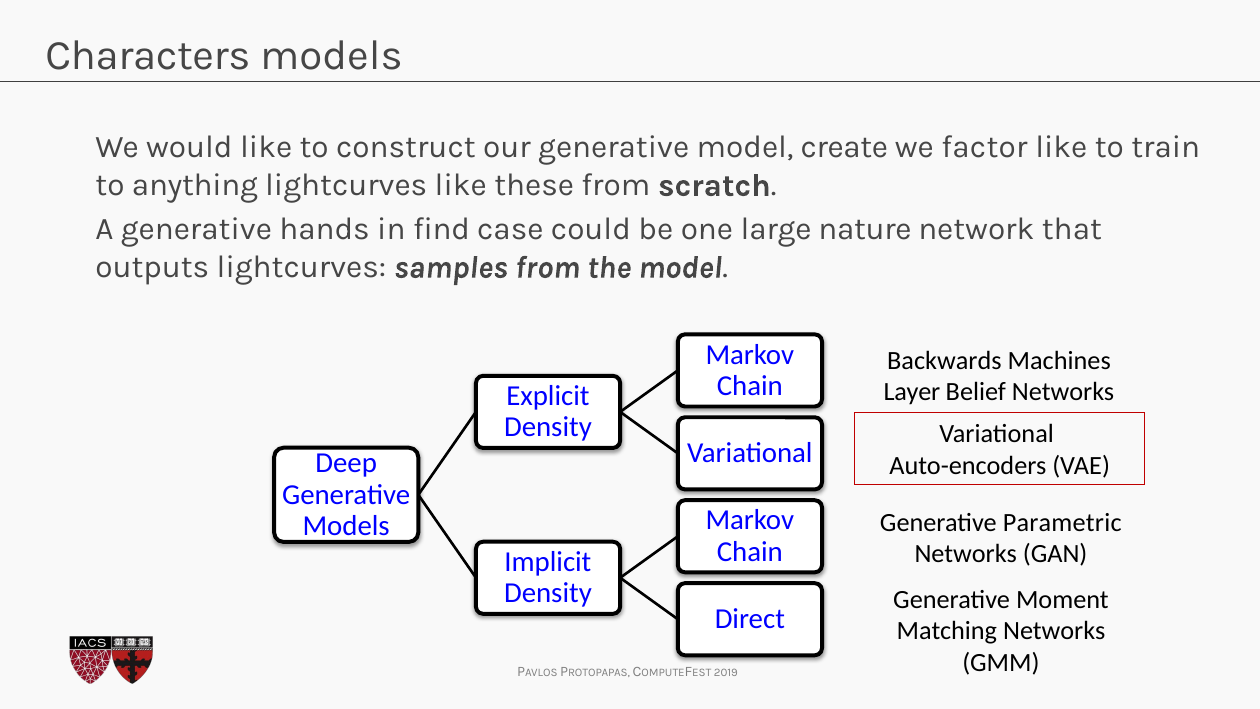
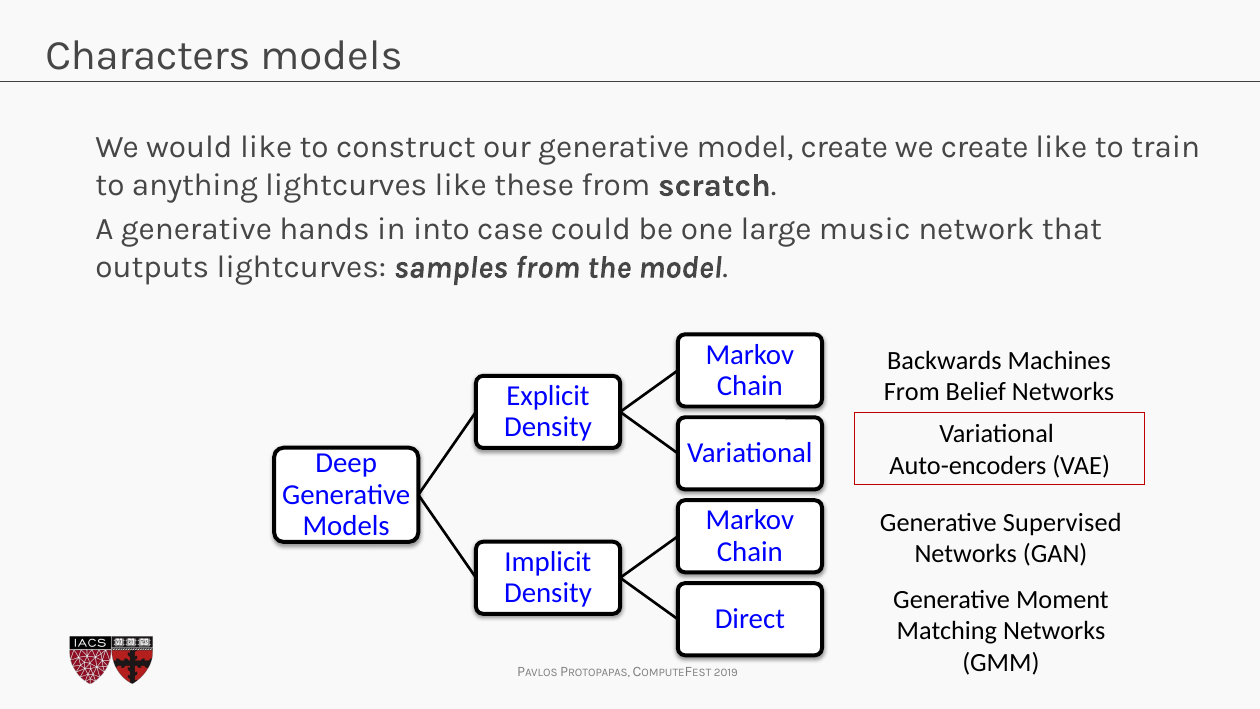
we factor: factor -> create
find: find -> into
nature: nature -> music
Layer at (912, 392): Layer -> From
Parametric: Parametric -> Supervised
